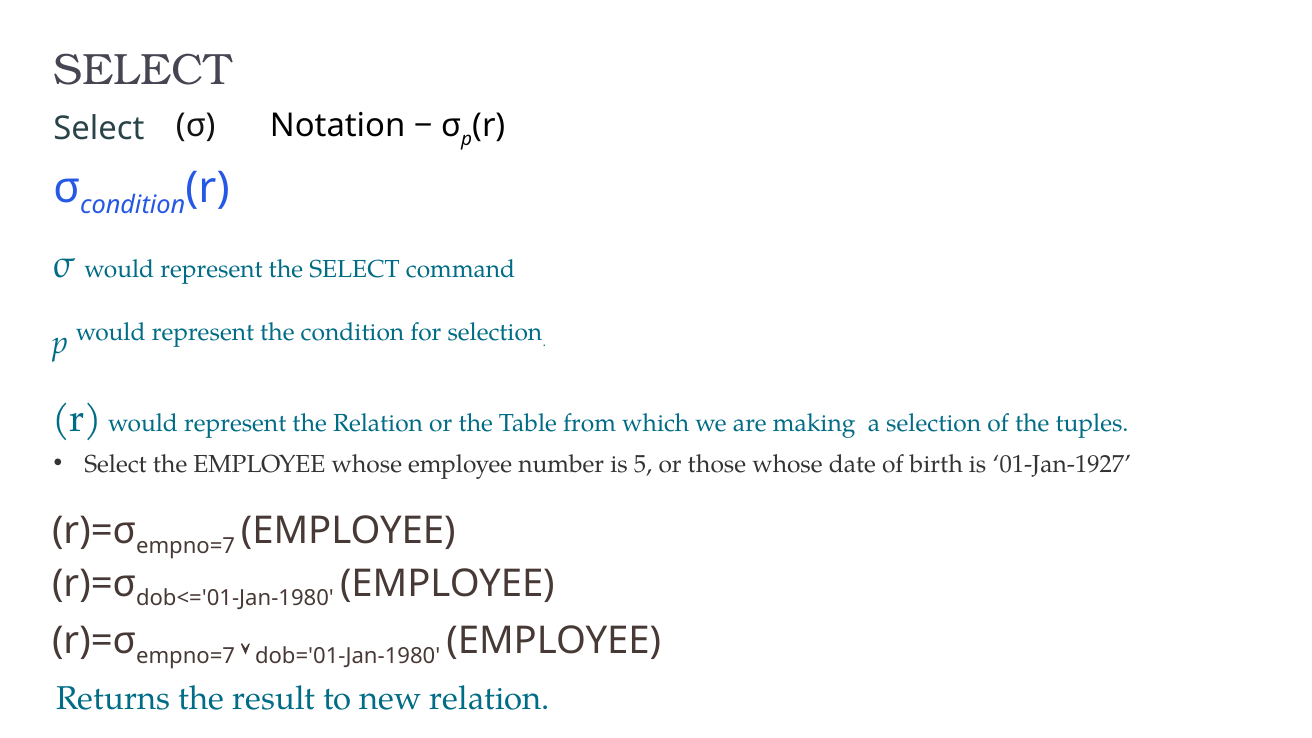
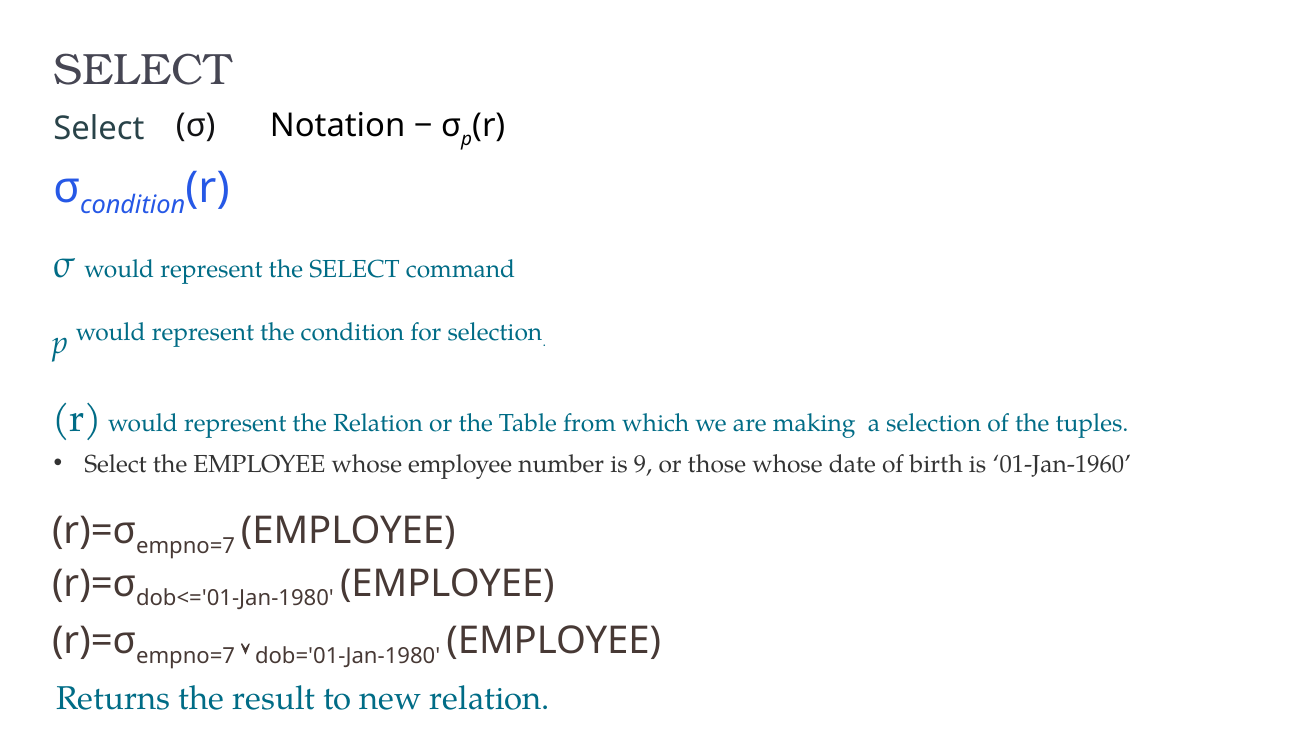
5: 5 -> 9
01-Jan-1927: 01-Jan-1927 -> 01-Jan-1960
